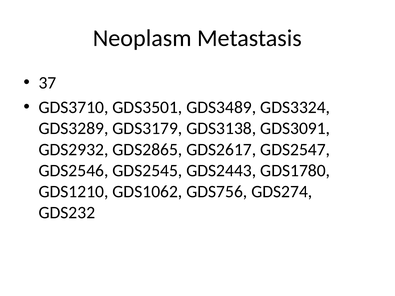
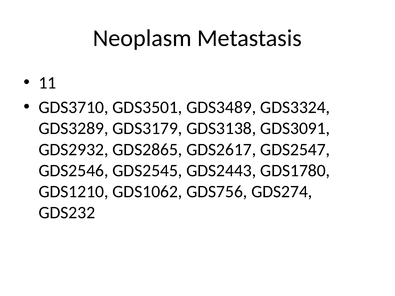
37: 37 -> 11
